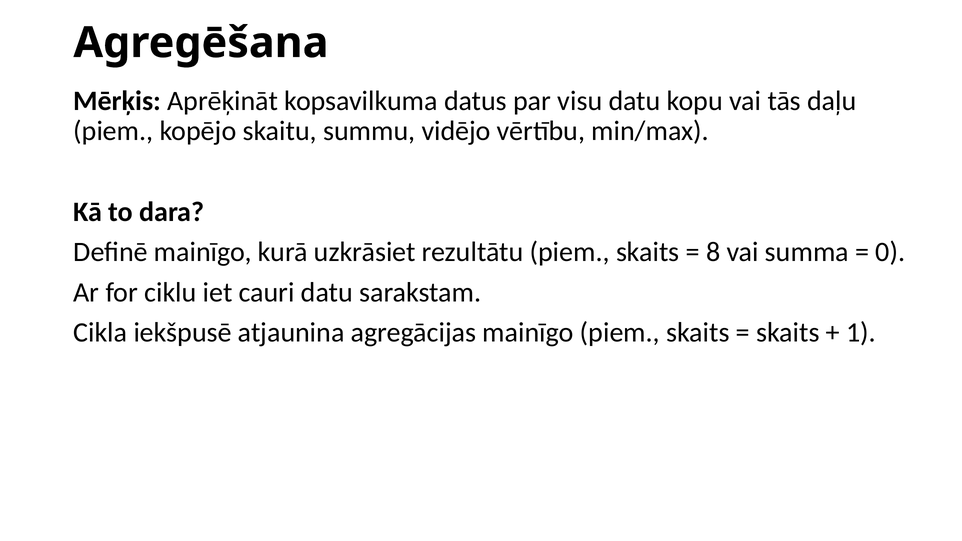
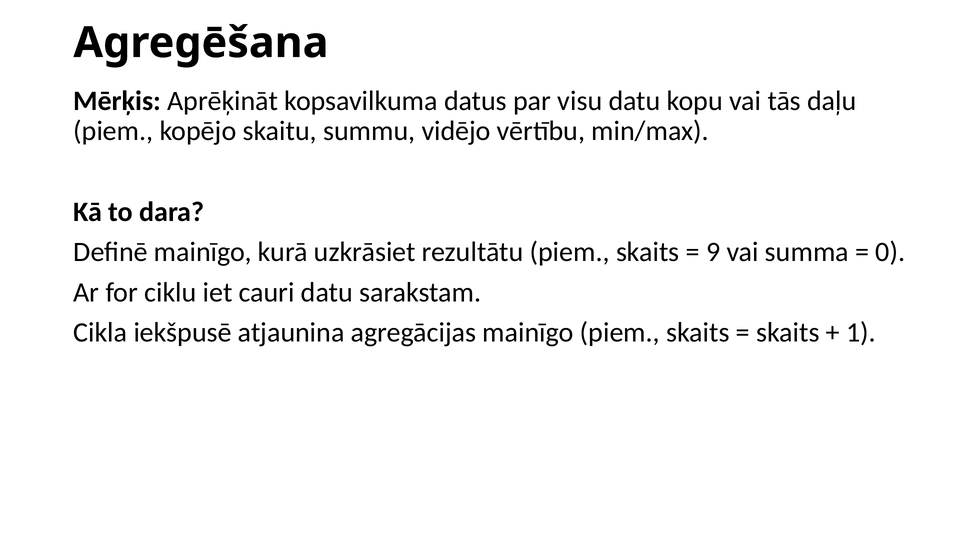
8: 8 -> 9
